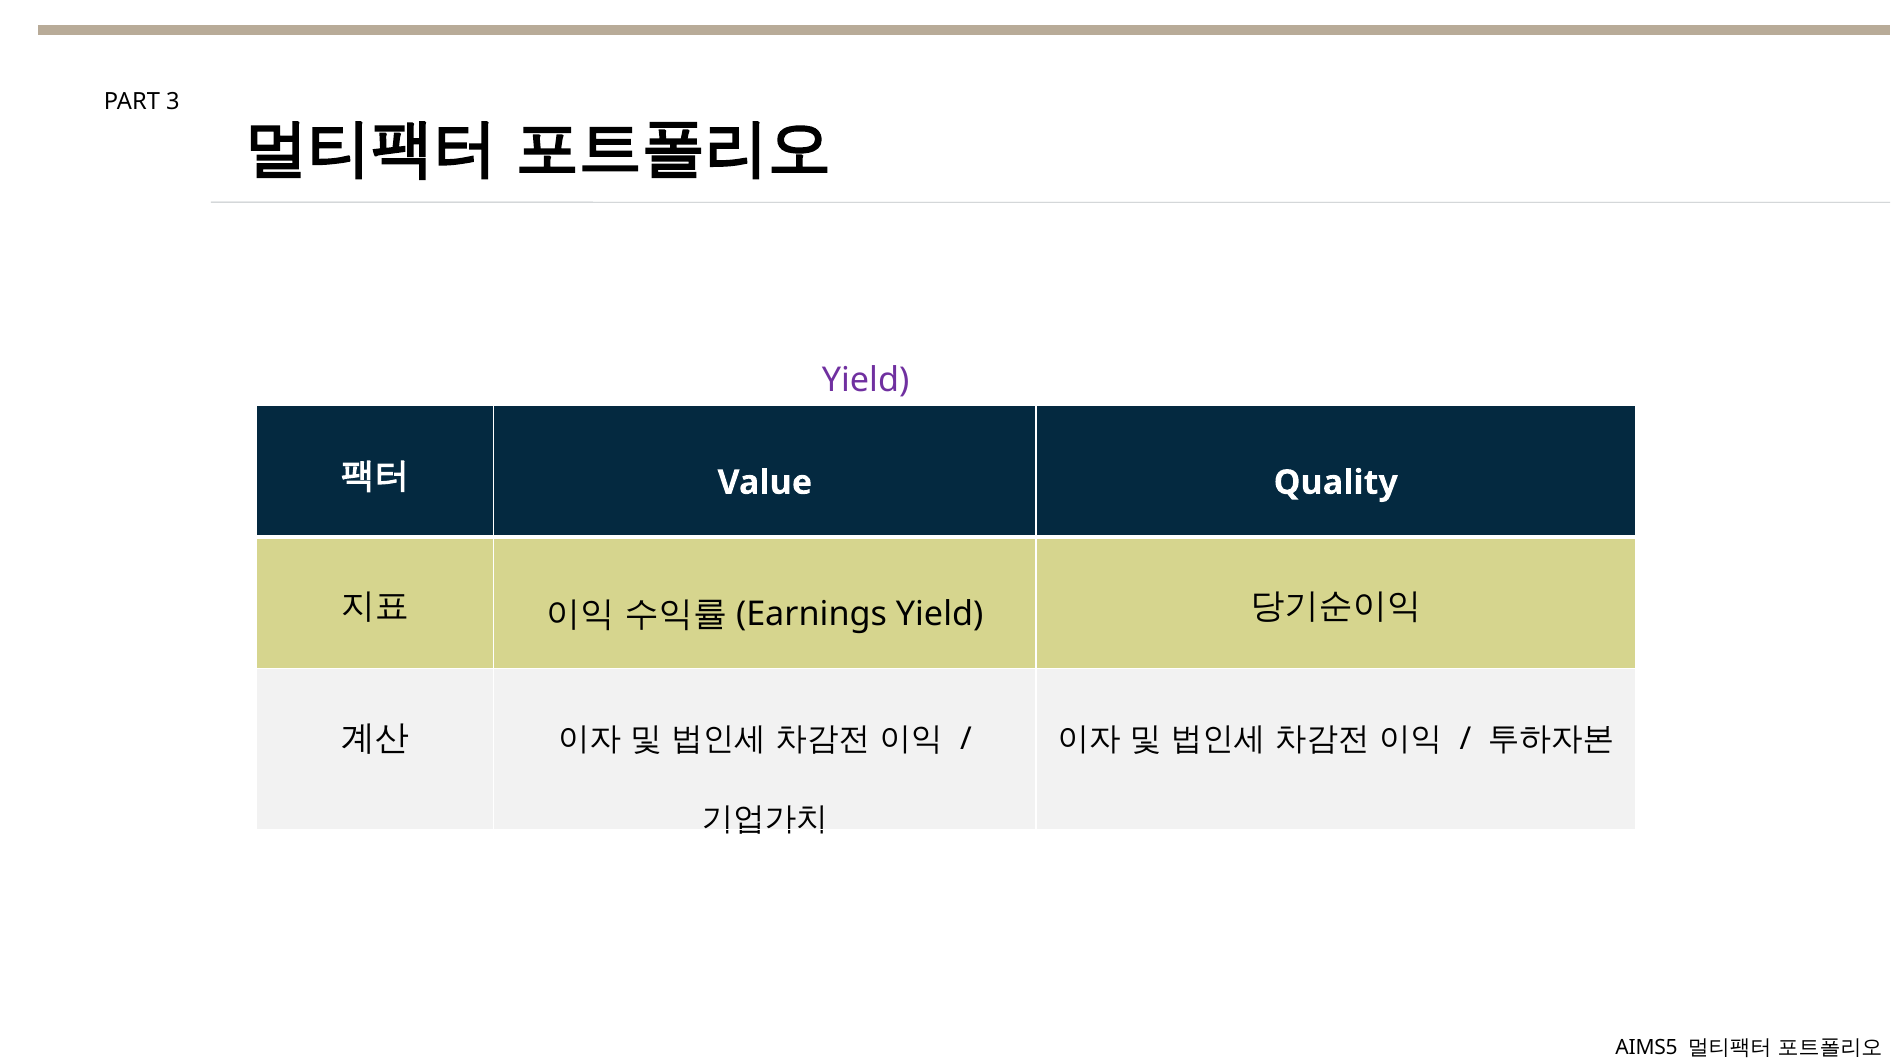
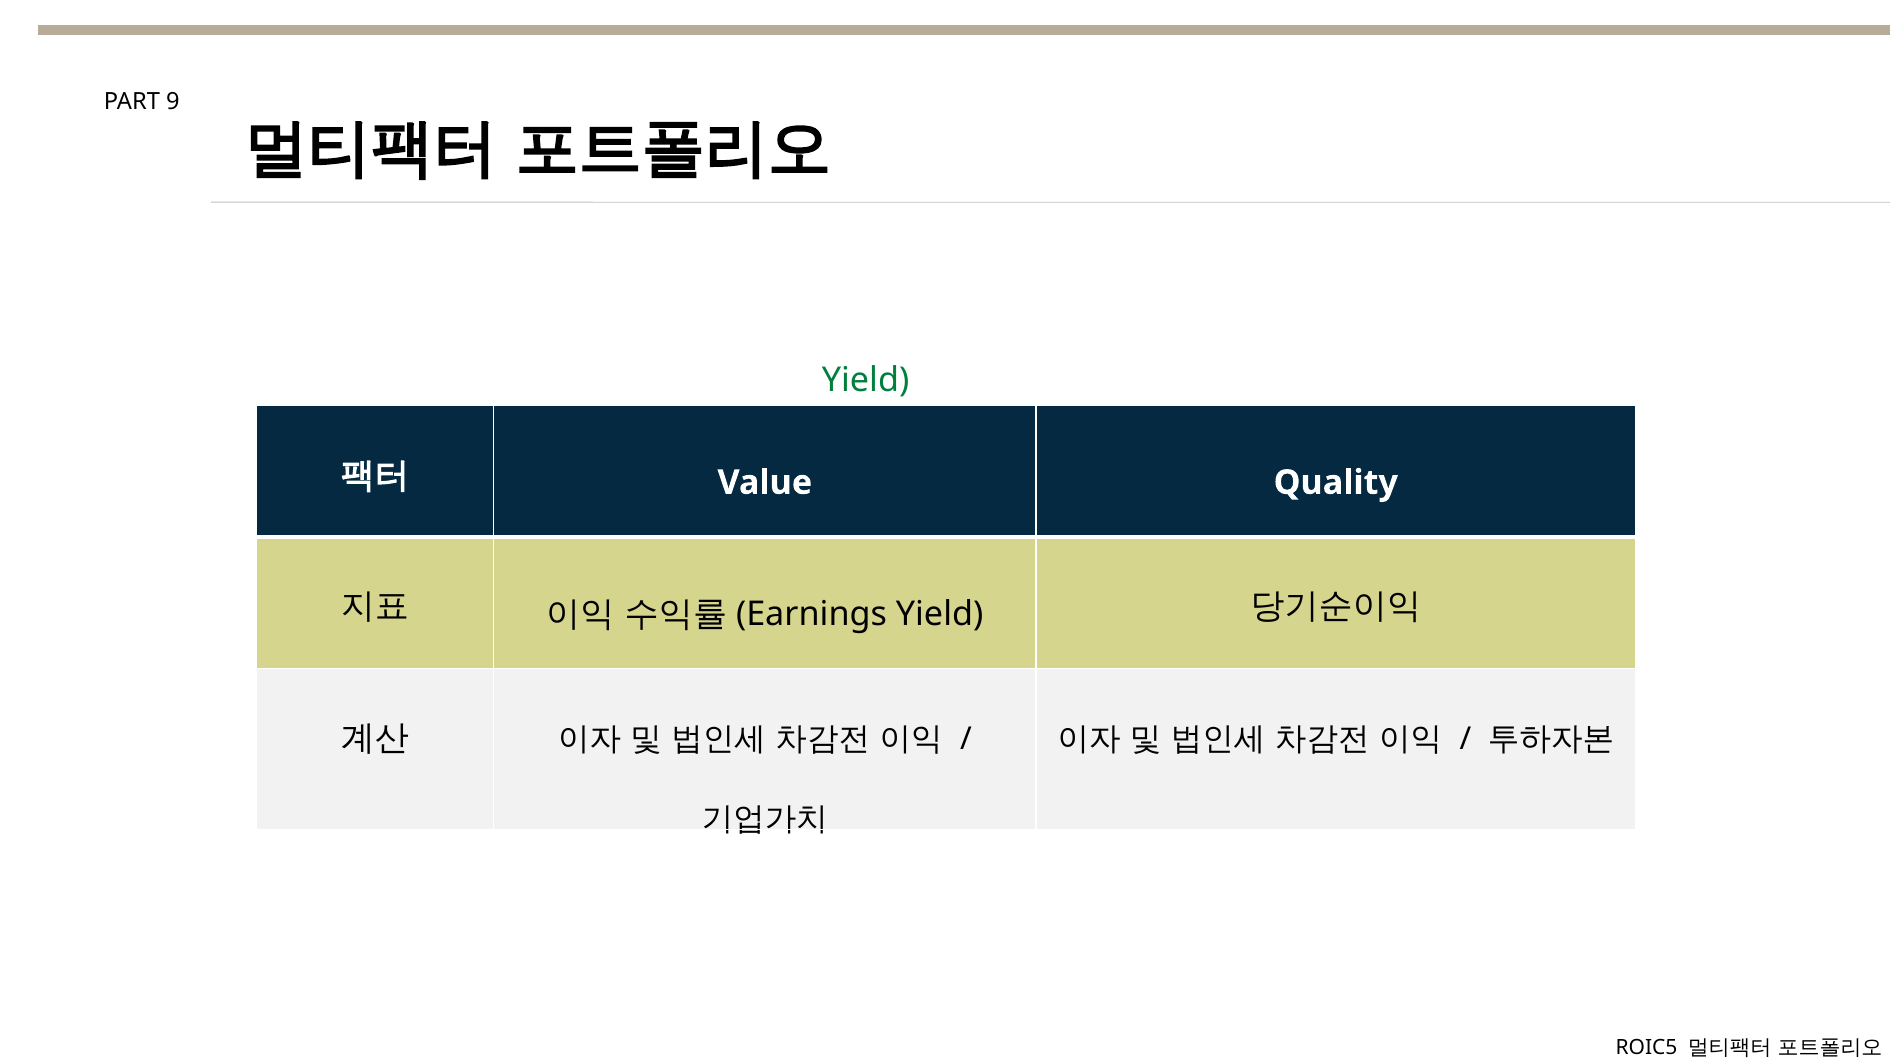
3: 3 -> 9
Yield at (866, 380) colour: purple -> green
AIMS5: AIMS5 -> ROIC5
